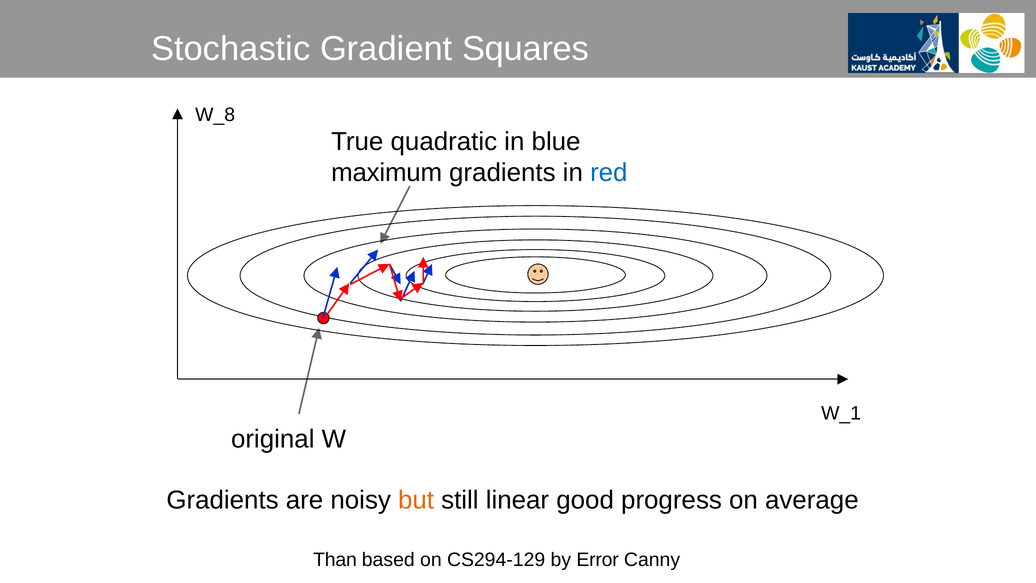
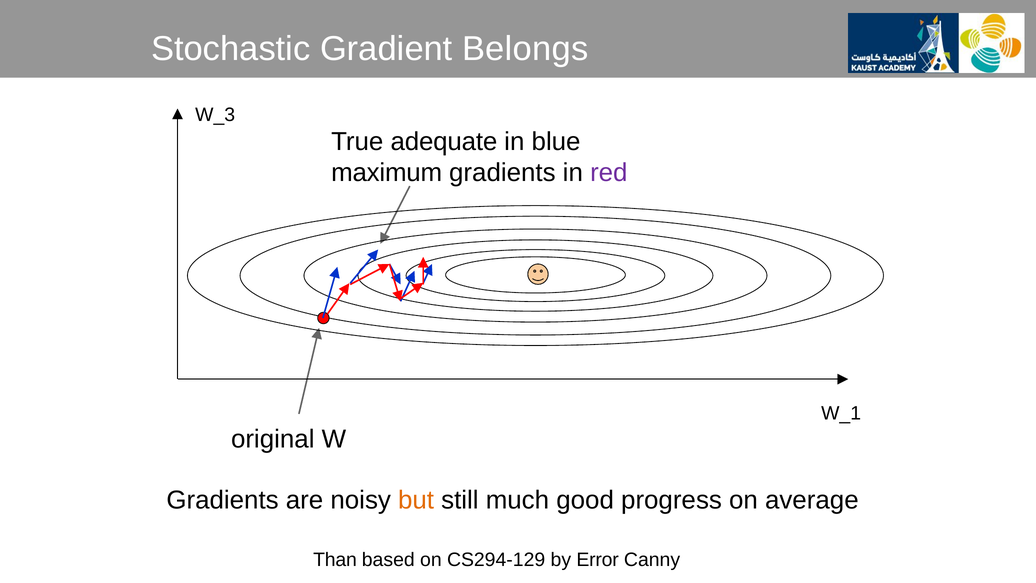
Squares: Squares -> Belongs
W_8: W_8 -> W_3
quadratic: quadratic -> adequate
red colour: blue -> purple
linear: linear -> much
